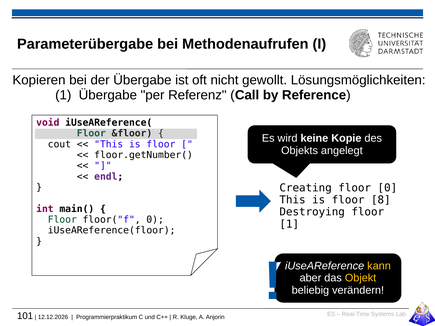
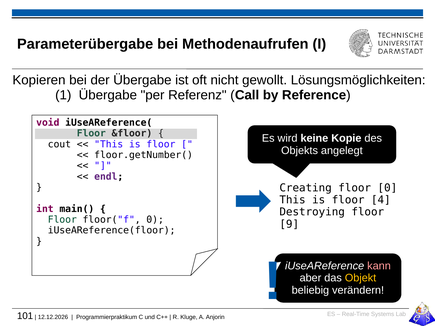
8: 8 -> 4
1 at (289, 224): 1 -> 9
kann colour: yellow -> pink
